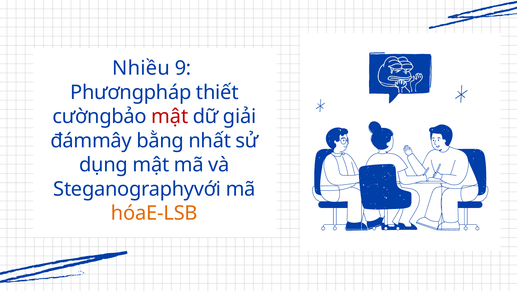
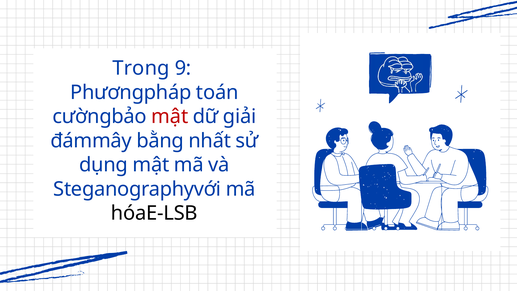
Nhiều: Nhiều -> Trong
thiết: thiết -> toán
hóaE-LSB colour: orange -> black
